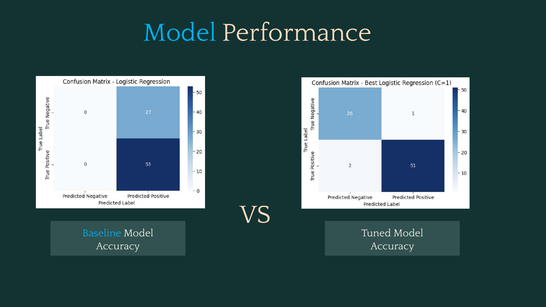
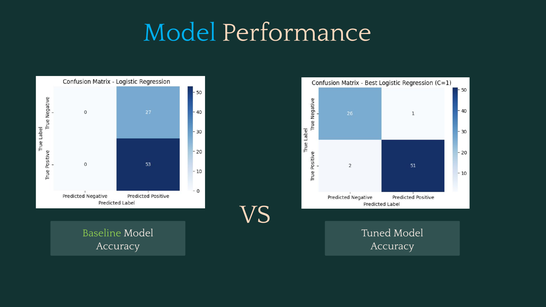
Baseline colour: light blue -> light green
